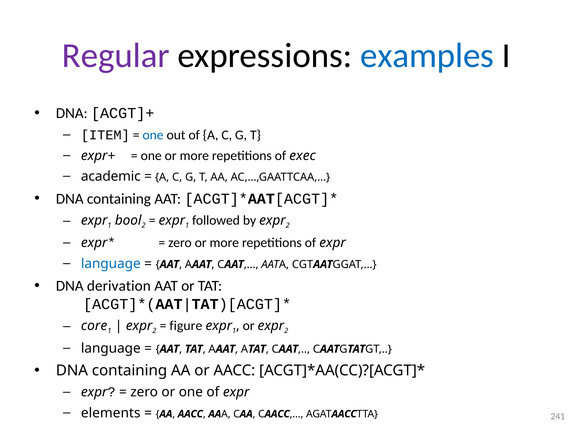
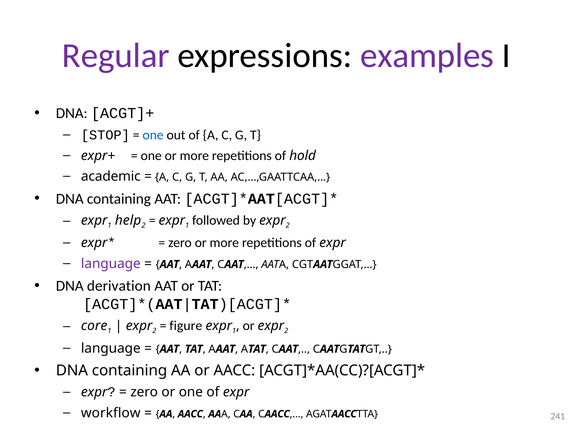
examples colour: blue -> purple
ITEM: ITEM -> STOP
exec: exec -> hold
bool: bool -> help
language at (111, 263) colour: blue -> purple
elements: elements -> workflow
